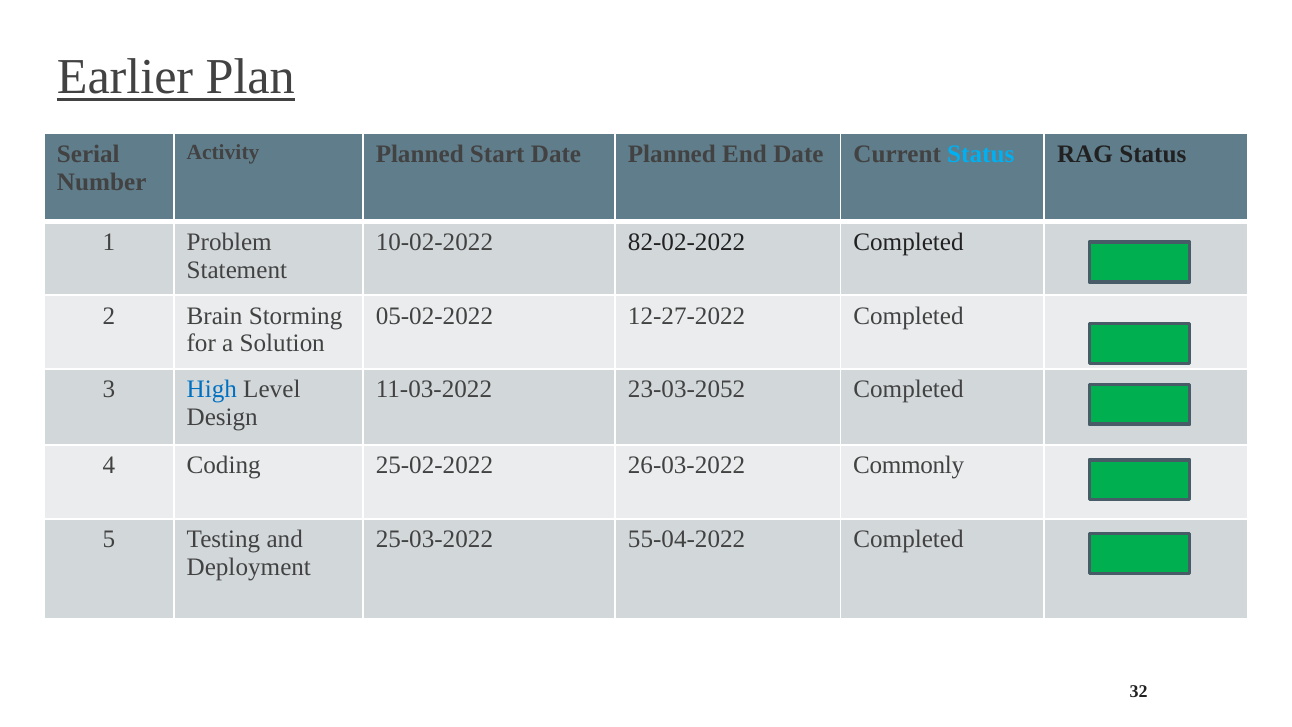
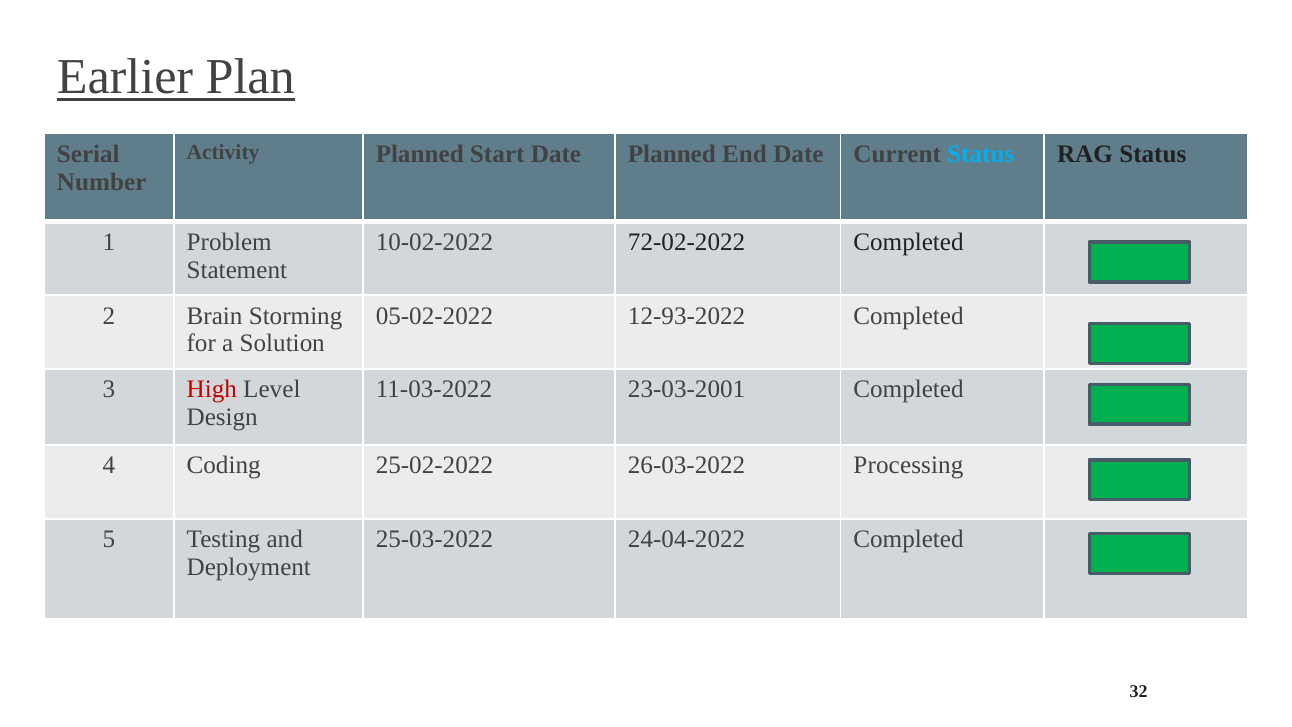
82-02-2022: 82-02-2022 -> 72-02-2022
12-27-2022: 12-27-2022 -> 12-93-2022
High colour: blue -> red
23-03-2052: 23-03-2052 -> 23-03-2001
Commonly: Commonly -> Processing
55-04-2022: 55-04-2022 -> 24-04-2022
